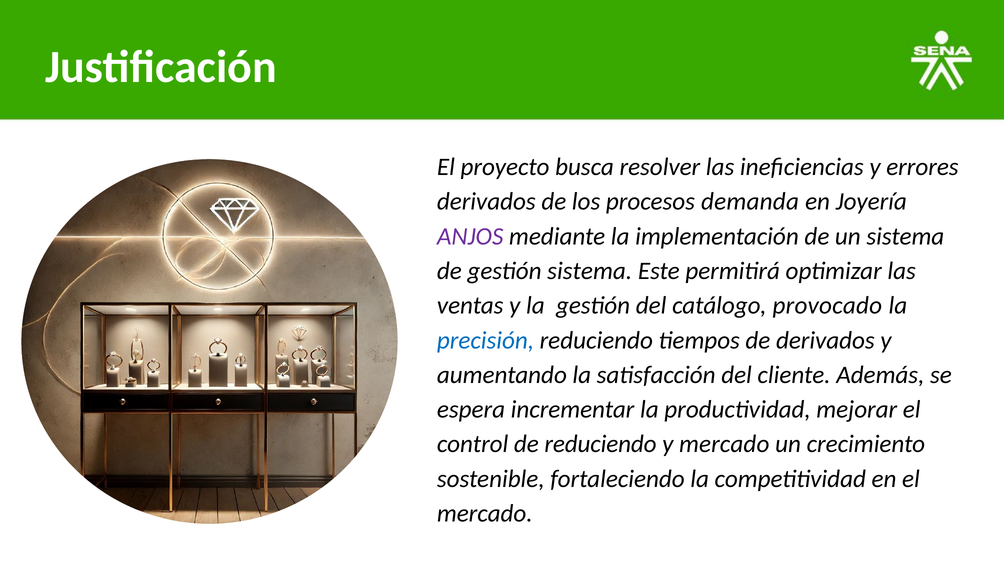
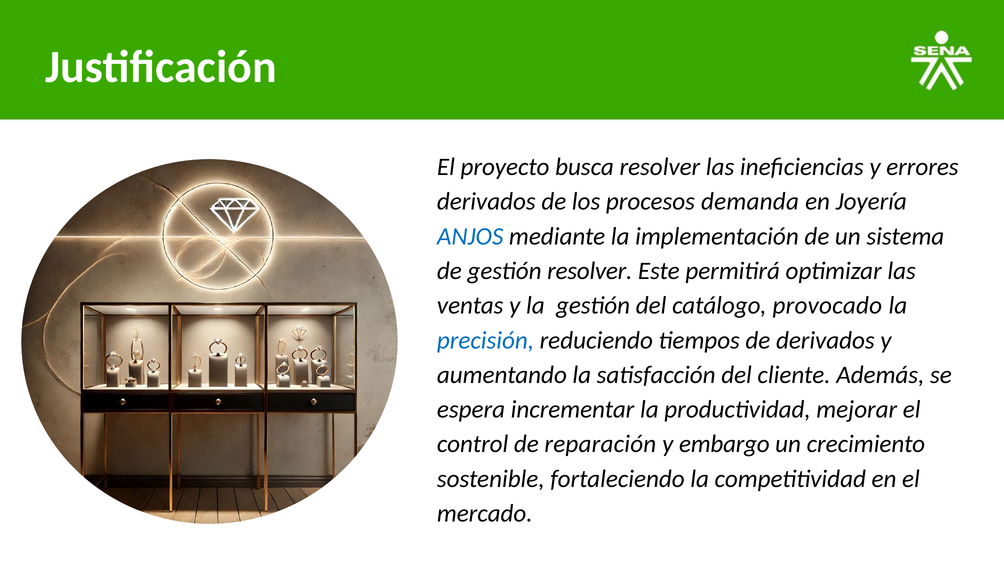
ANJOS colour: purple -> blue
gestión sistema: sistema -> resolver
de reduciendo: reduciendo -> reparación
y mercado: mercado -> embargo
